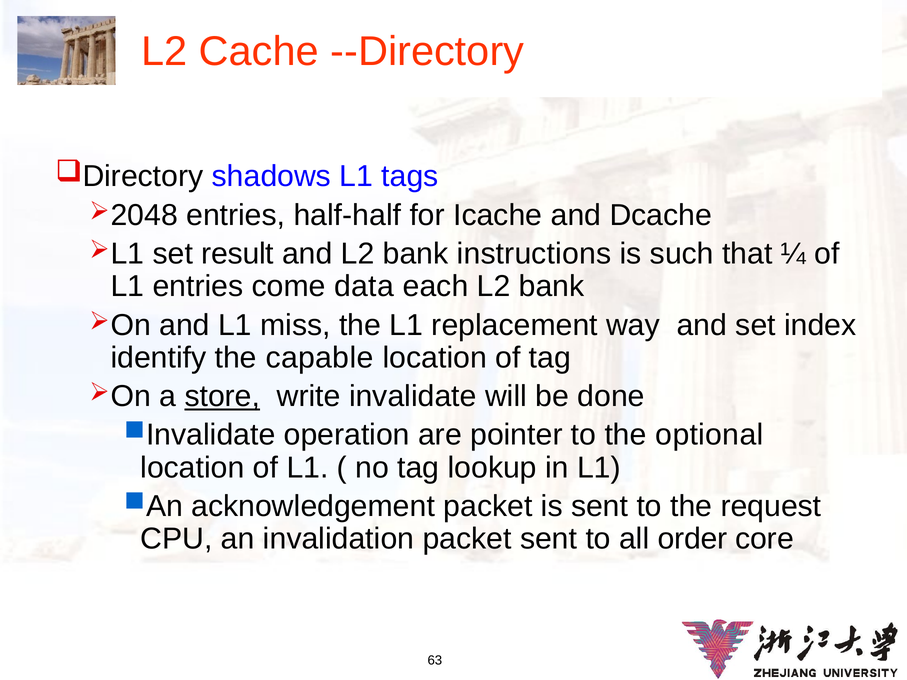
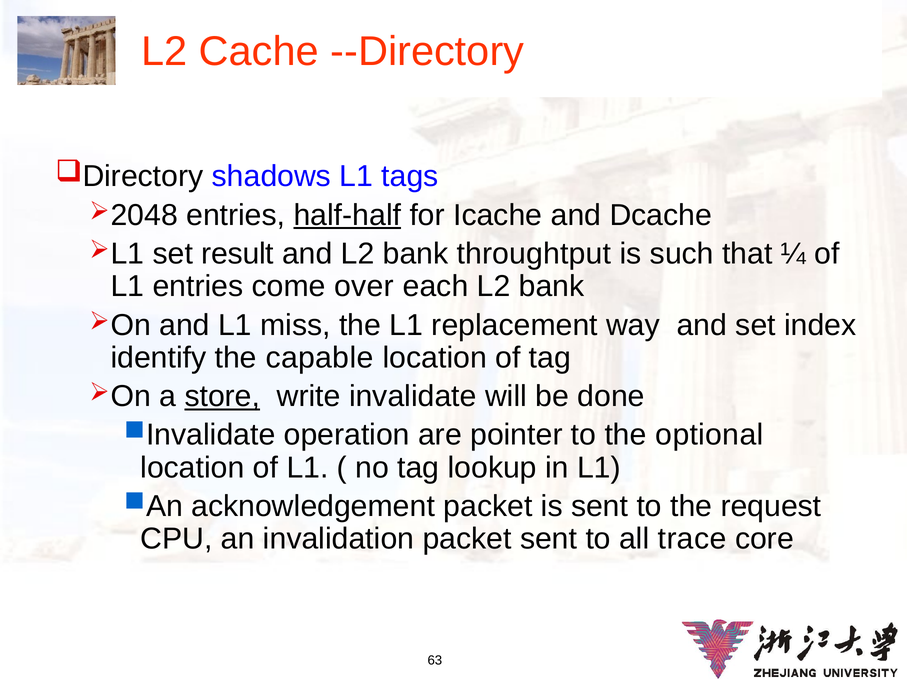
half-half underline: none -> present
instructions: instructions -> throughtput
data: data -> over
order: order -> trace
